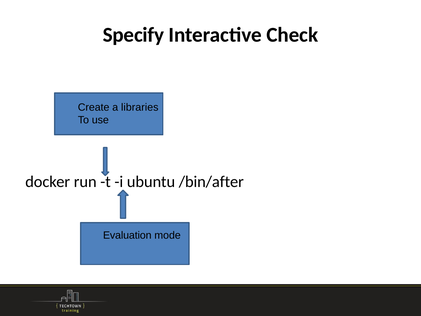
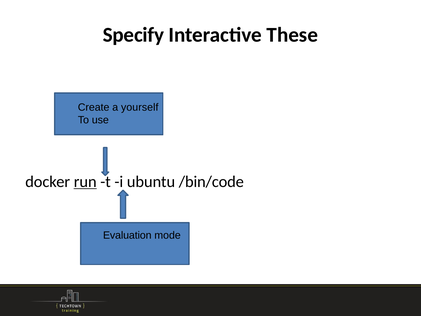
Check: Check -> These
libraries: libraries -> yourself
run underline: none -> present
/bin/after: /bin/after -> /bin/code
